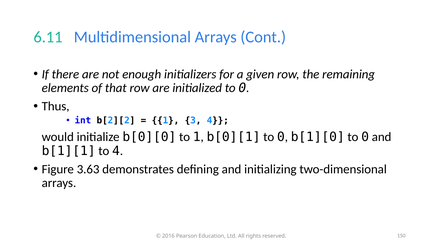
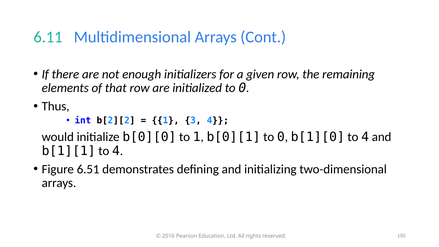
b[1][0 to 0: 0 -> 4
3.63: 3.63 -> 6.51
